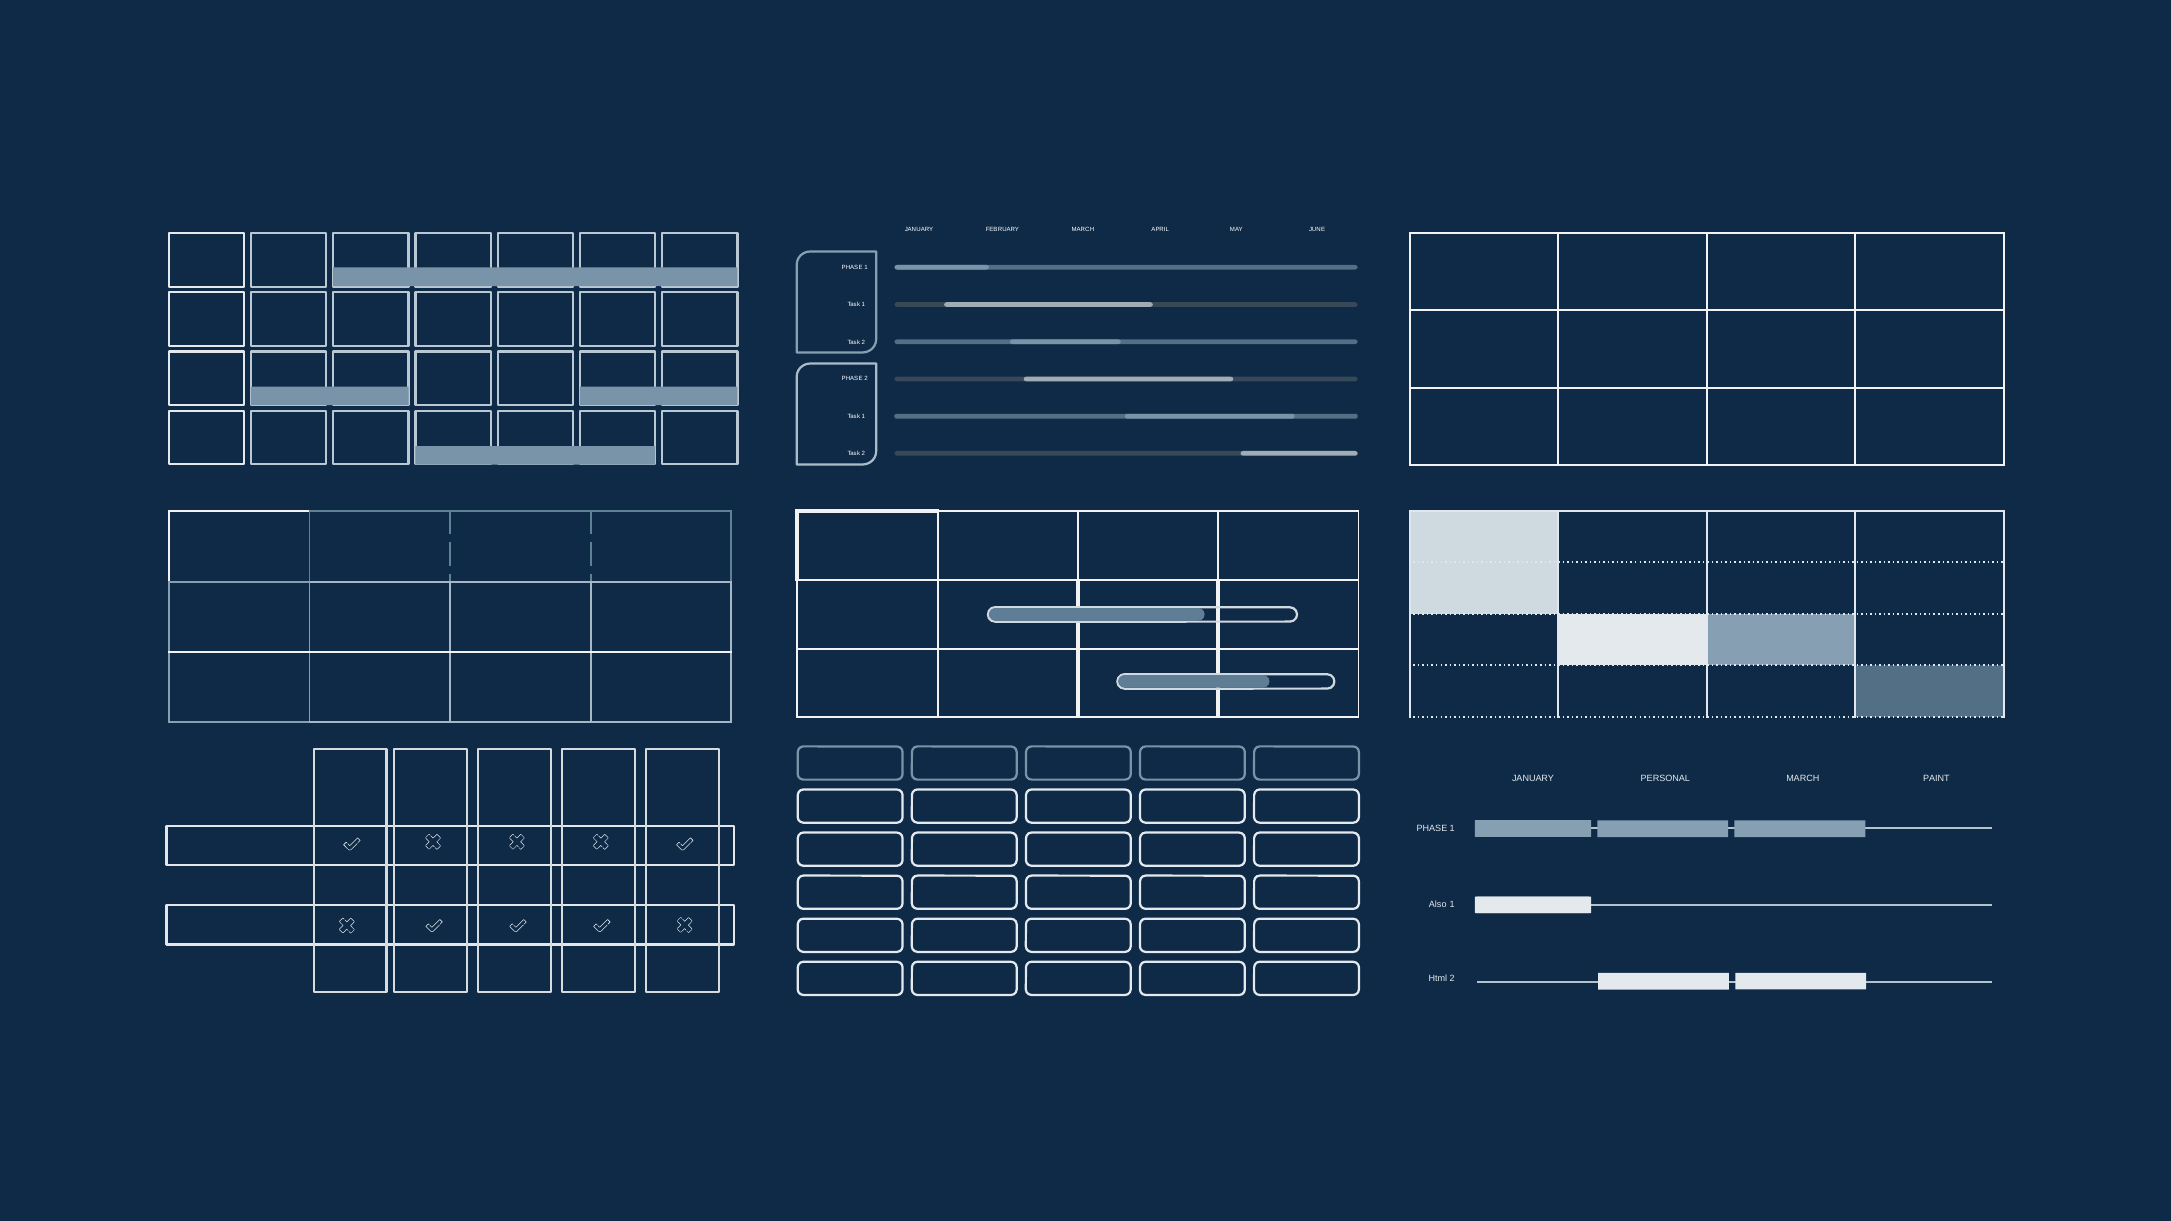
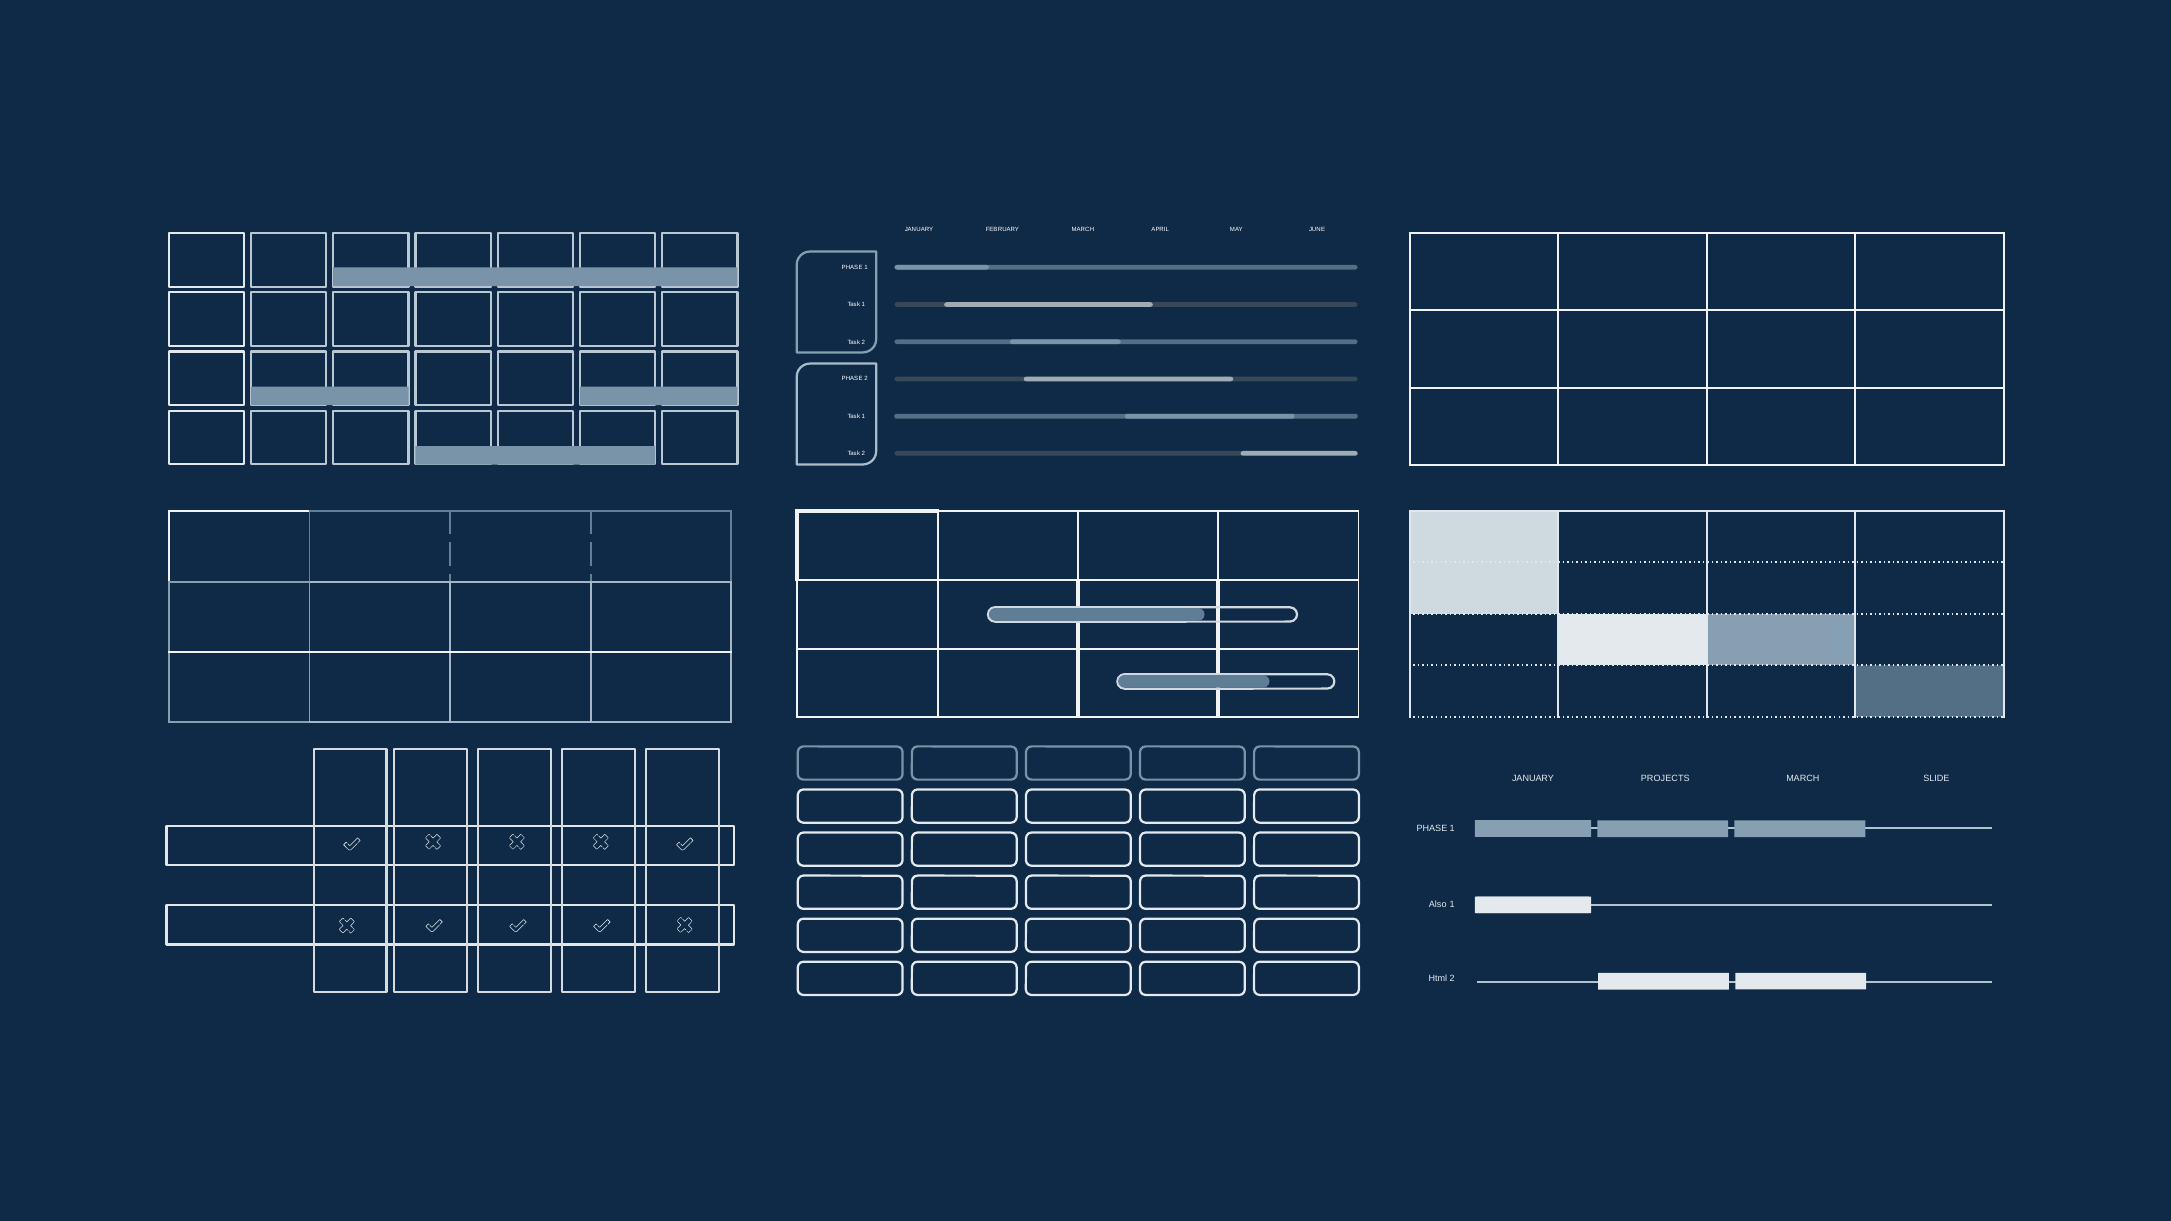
PERSONAL: PERSONAL -> PROJECTS
PAINT: PAINT -> SLIDE
